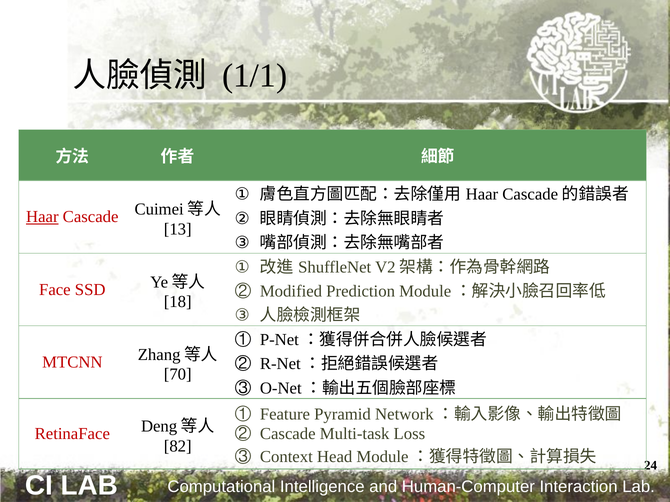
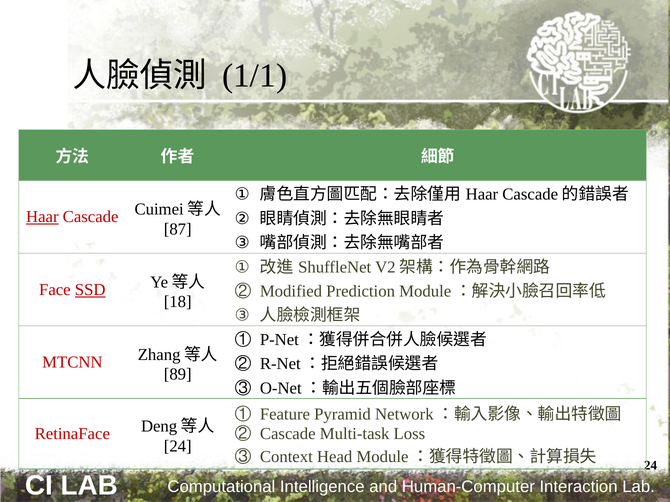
13: 13 -> 87
SSD underline: none -> present
70: 70 -> 89
82 at (178, 446): 82 -> 24
